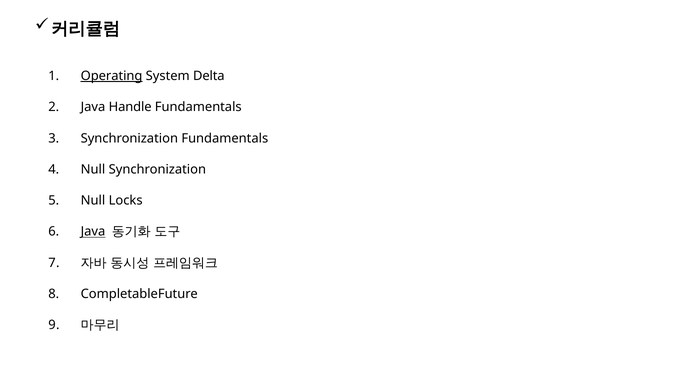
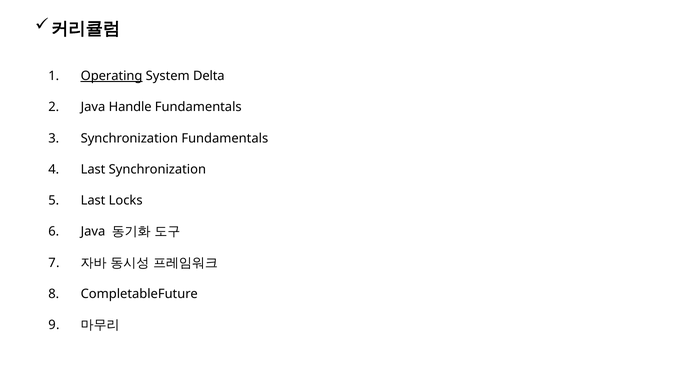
Null at (93, 169): Null -> Last
Null at (93, 200): Null -> Last
Java at (93, 231) underline: present -> none
